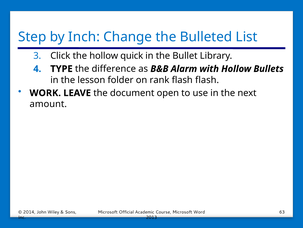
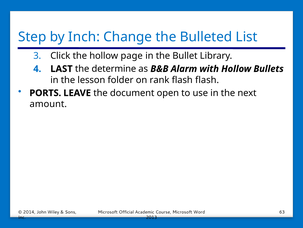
quick: quick -> page
TYPE: TYPE -> LAST
difference: difference -> determine
WORK: WORK -> PORTS
